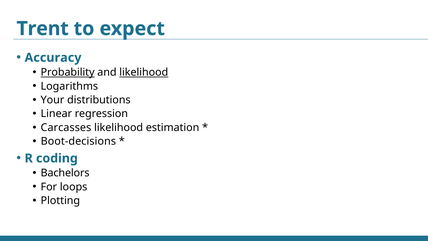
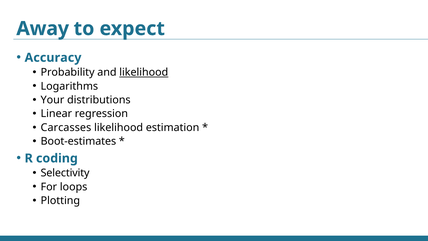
Trent: Trent -> Away
Probability underline: present -> none
Boot-decisions: Boot-decisions -> Boot-estimates
Bachelors: Bachelors -> Selectivity
